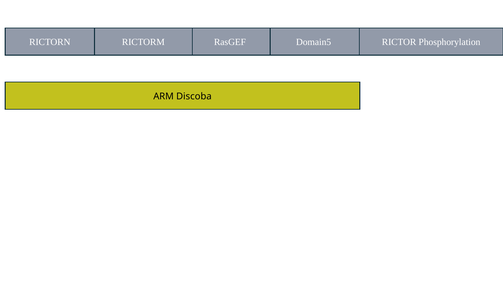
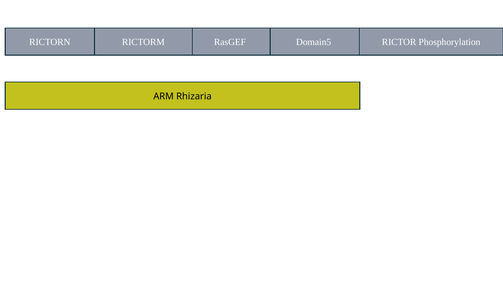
Discoba: Discoba -> Rhizaria
